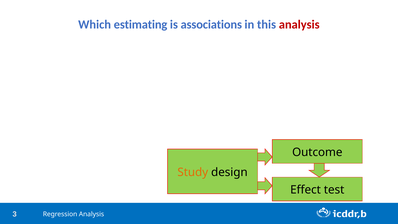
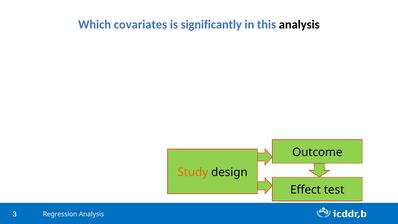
estimating: estimating -> covariates
associations: associations -> significantly
analysis at (299, 25) colour: red -> black
